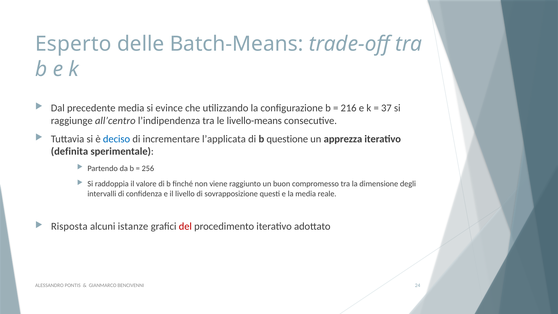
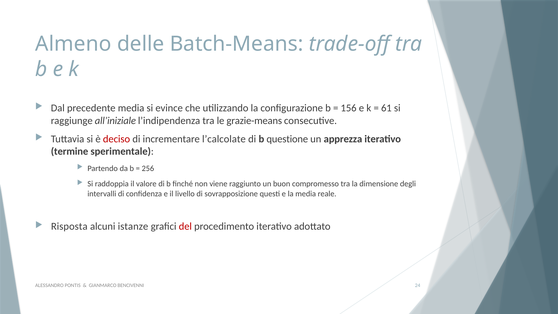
Esperto: Esperto -> Almeno
216: 216 -> 156
37: 37 -> 61
all’centro: all’centro -> all’iniziale
livello-means: livello-means -> grazie-means
deciso colour: blue -> red
l’applicata: l’applicata -> l’calcolate
definita: definita -> termine
